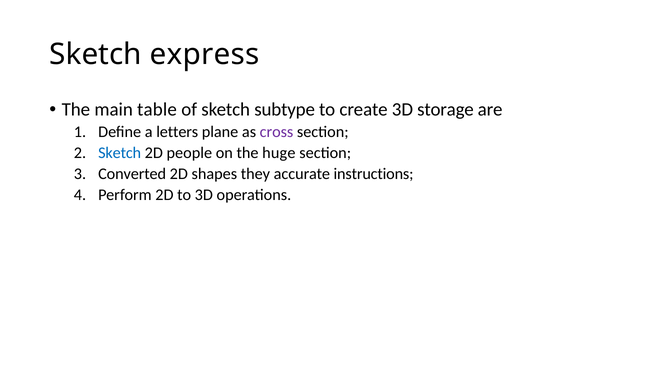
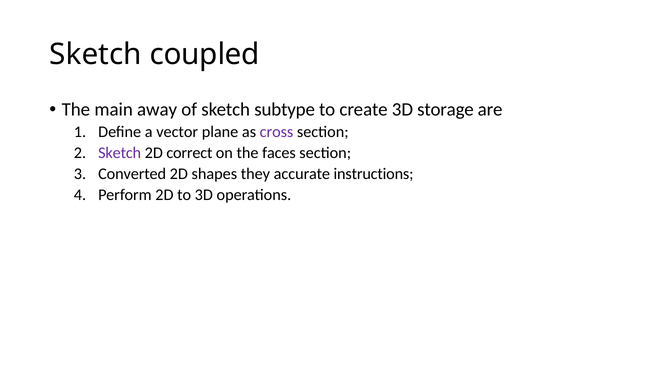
express: express -> coupled
table: table -> away
letters: letters -> vector
Sketch at (120, 153) colour: blue -> purple
people: people -> correct
huge: huge -> faces
